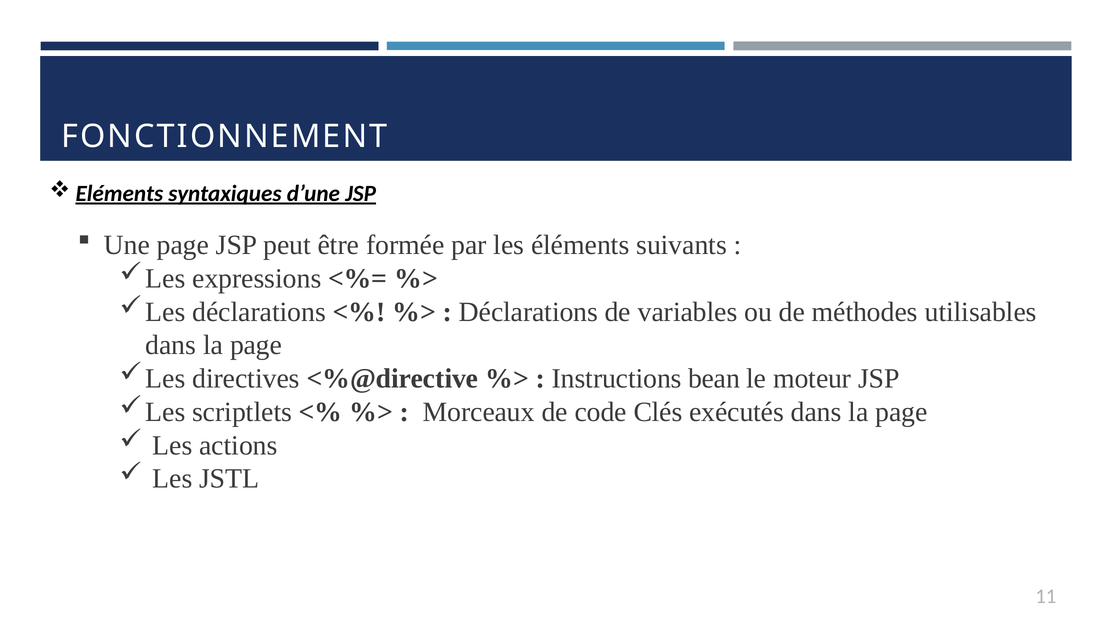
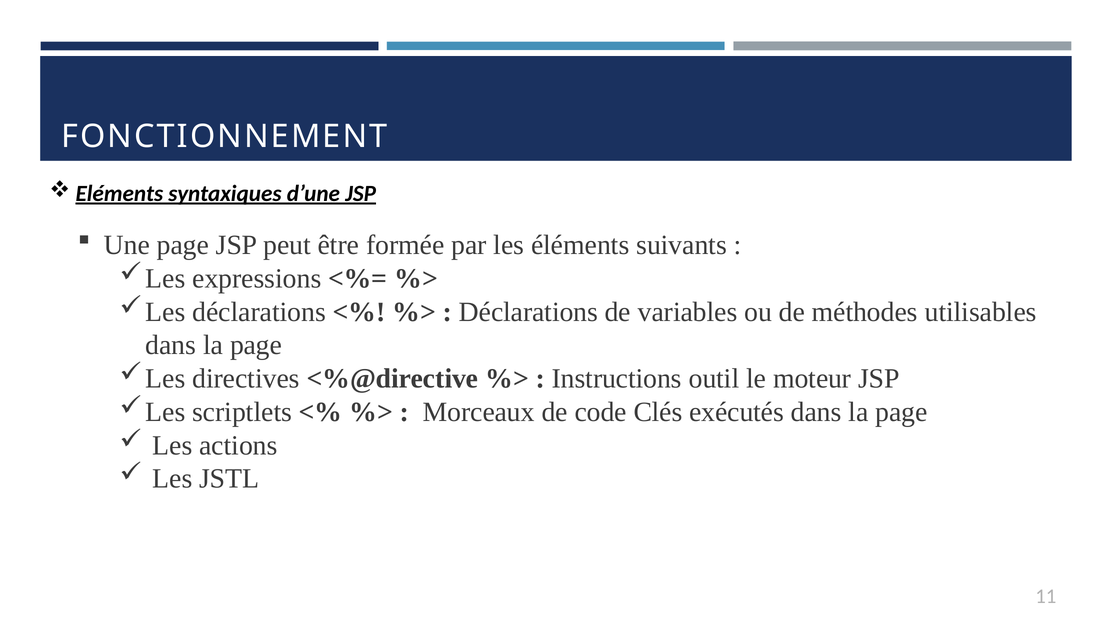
bean: bean -> outil
